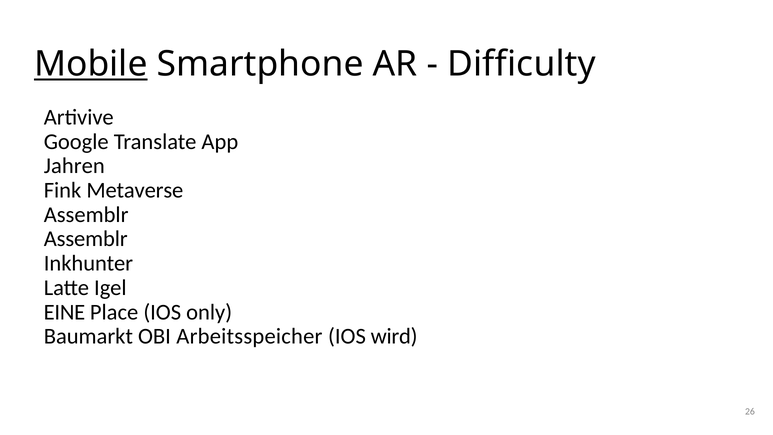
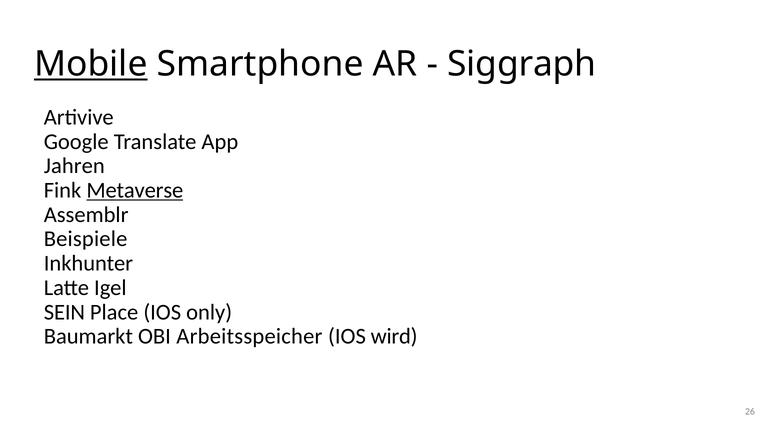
Difficulty: Difficulty -> Siggraph
Metaverse underline: none -> present
Assemblr at (86, 239): Assemblr -> Beispiele
EINE: EINE -> SEIN
